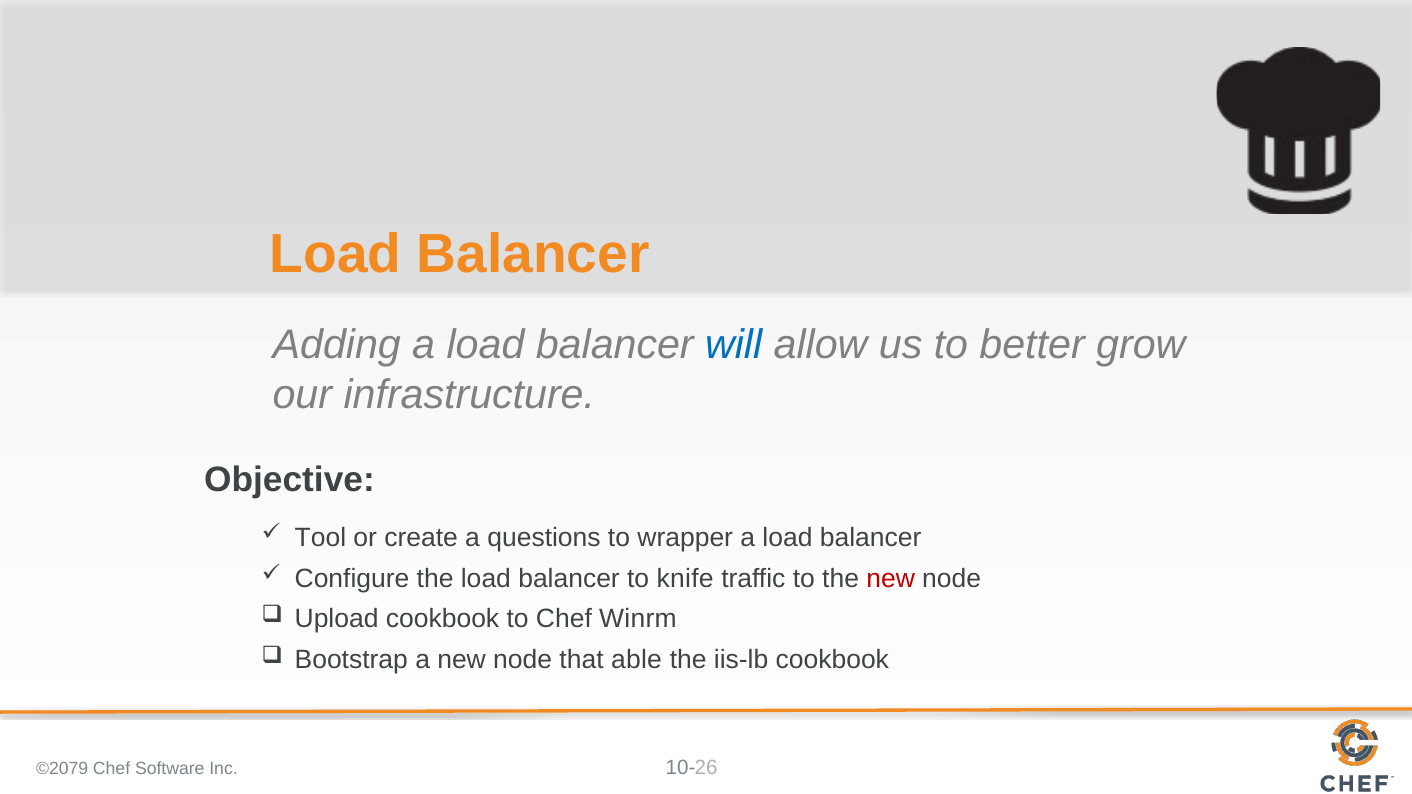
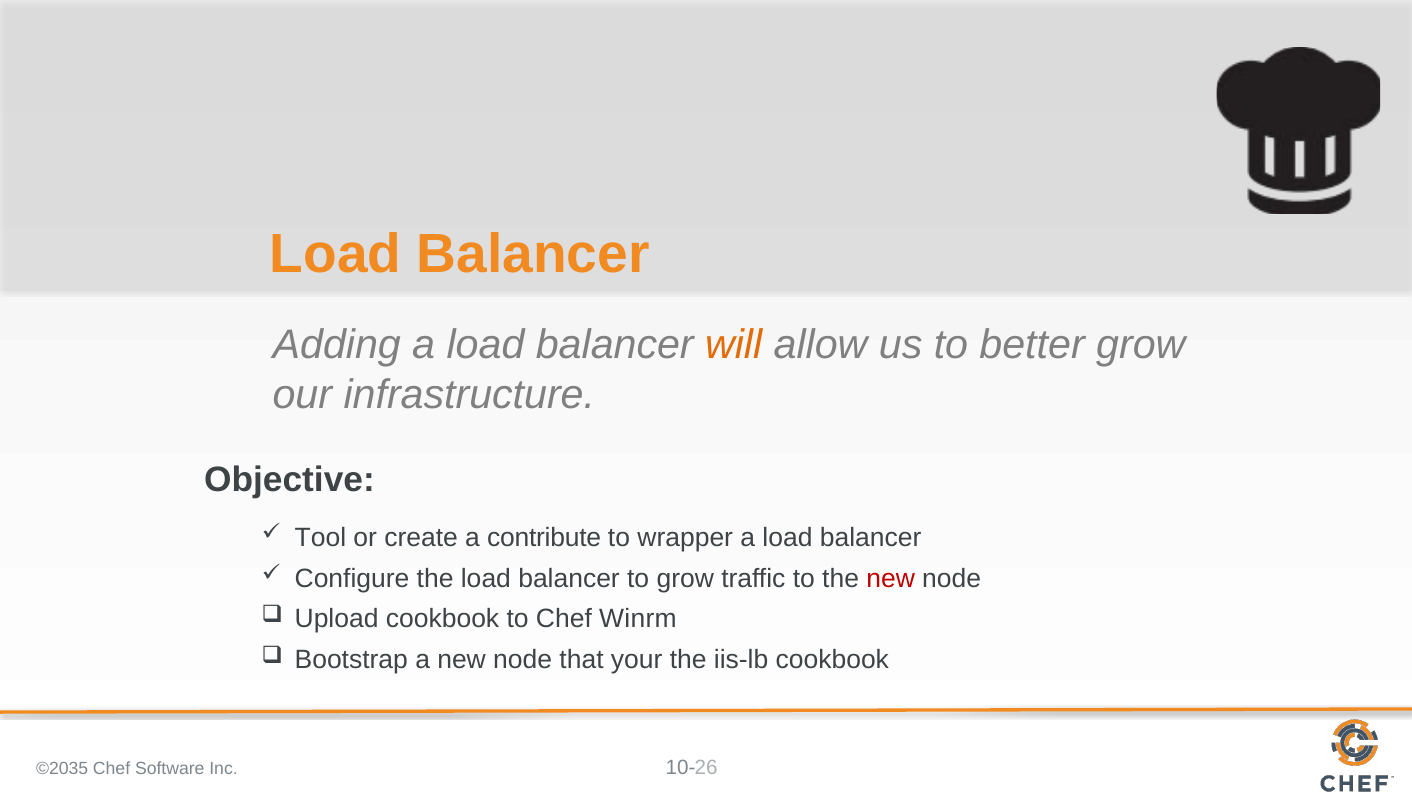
will colour: blue -> orange
questions: questions -> contribute
to knife: knife -> grow
able: able -> your
©2079: ©2079 -> ©2035
